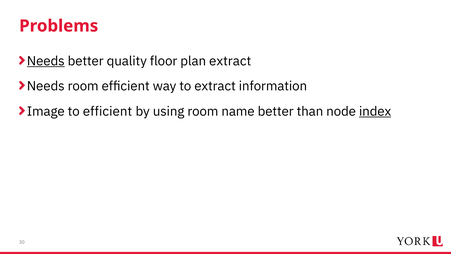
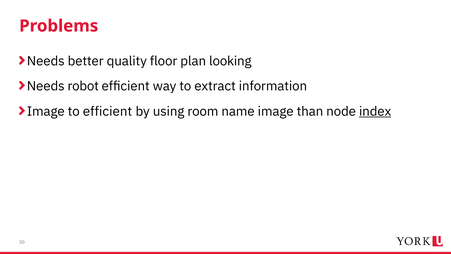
Needs at (46, 61) underline: present -> none
plan extract: extract -> looking
Needs room: room -> robot
name better: better -> image
